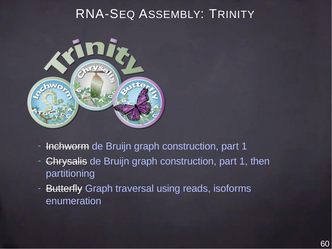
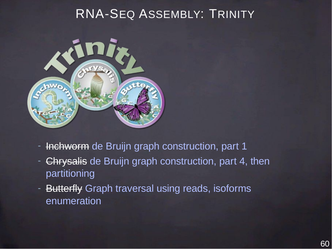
1 at (244, 161): 1 -> 4
